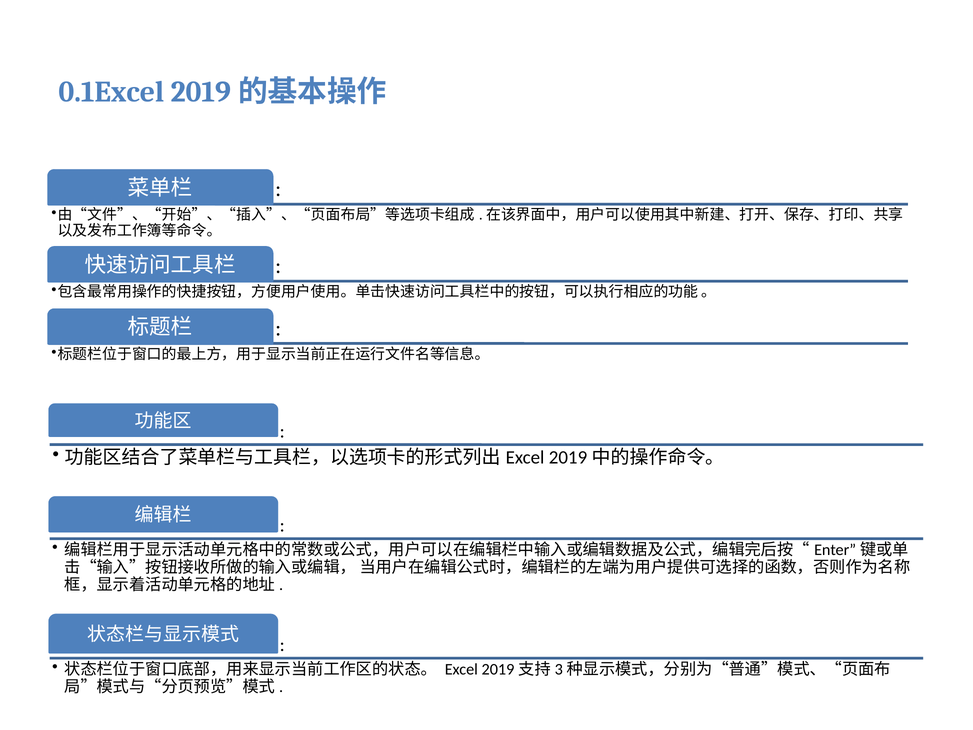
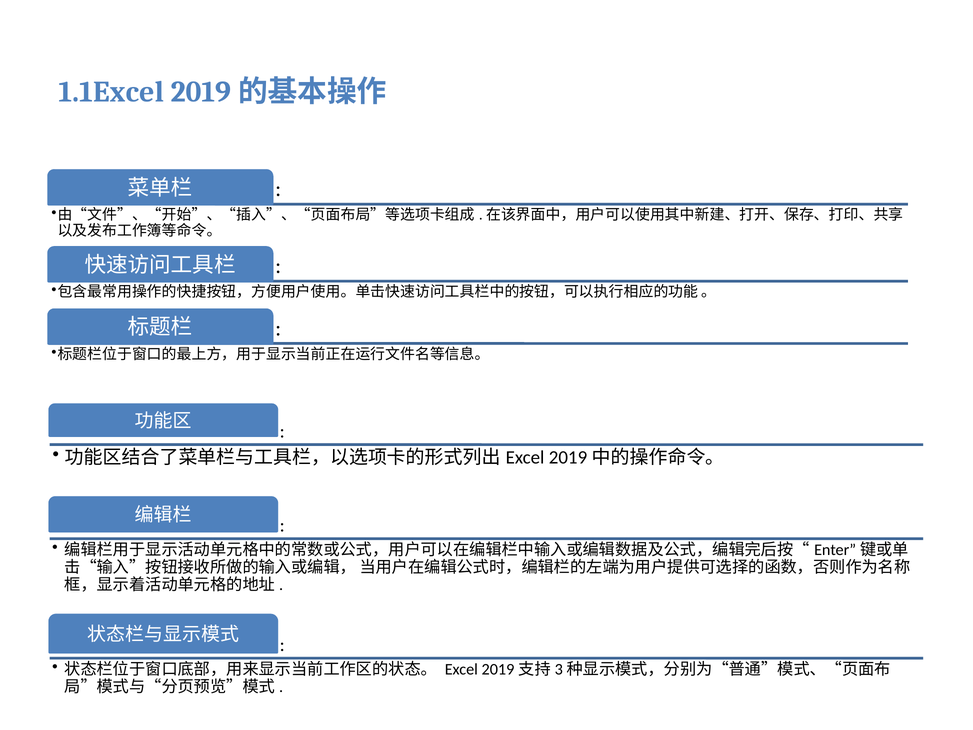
0.1Excel: 0.1Excel -> 1.1Excel
